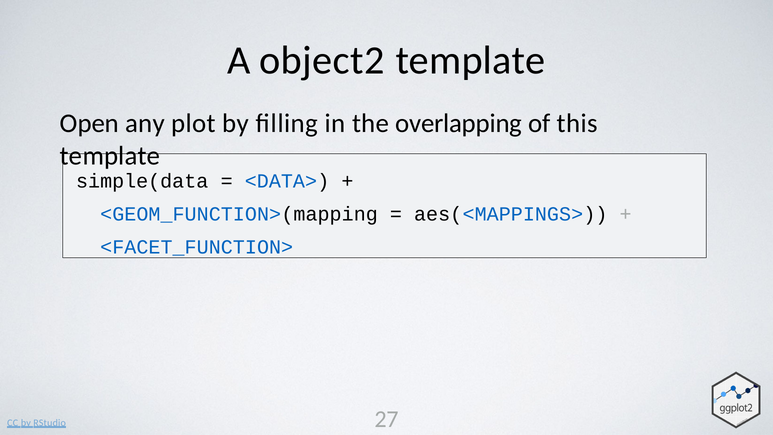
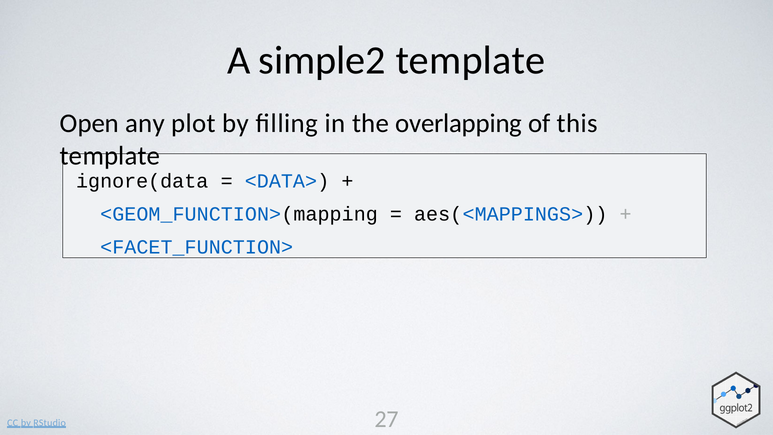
object2: object2 -> simple2
simple(data: simple(data -> ignore(data
